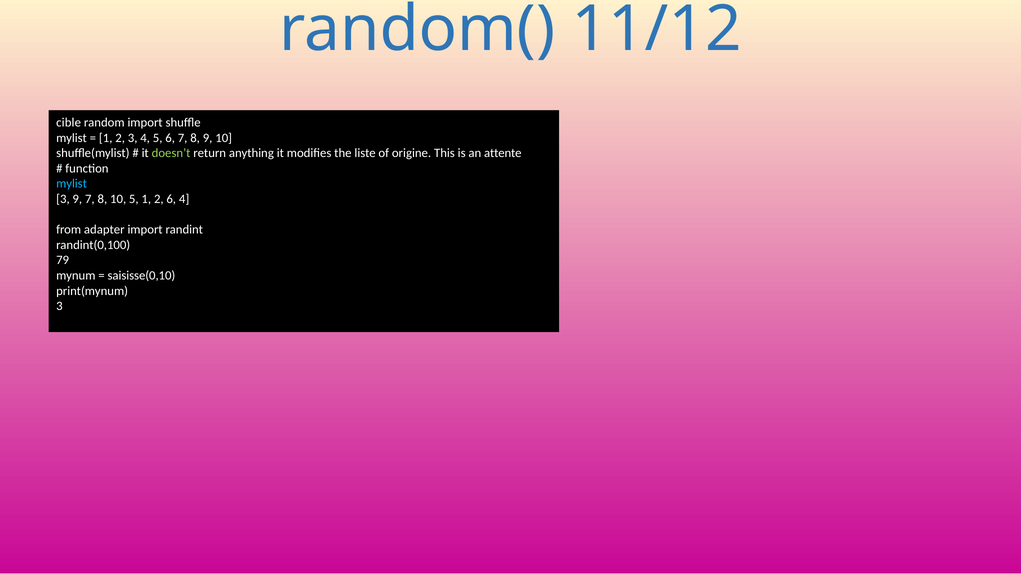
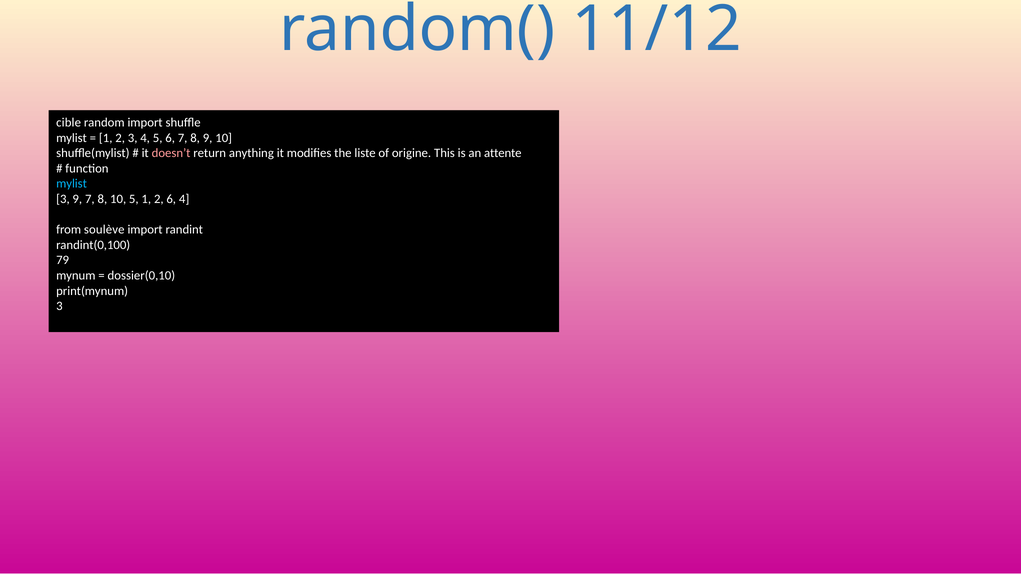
doesn’t colour: light green -> pink
adapter: adapter -> soulève
saisisse(0,10: saisisse(0,10 -> dossier(0,10
